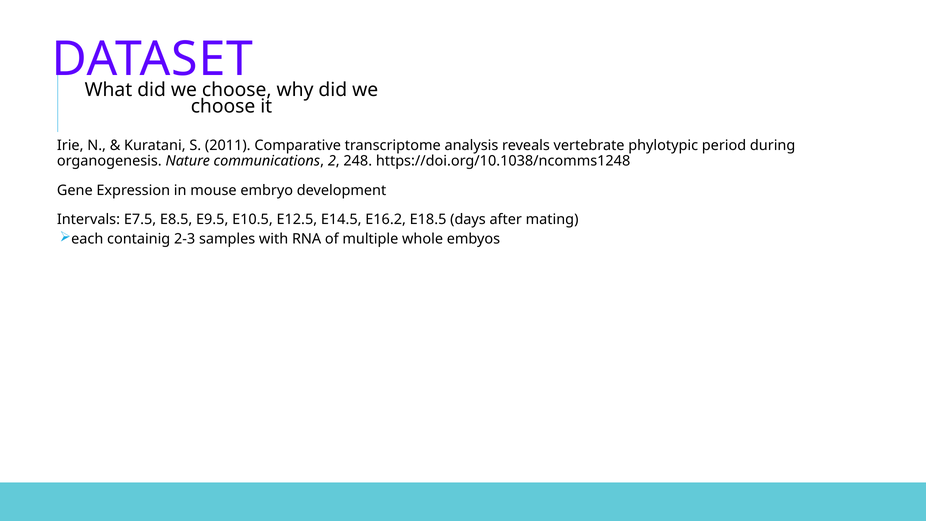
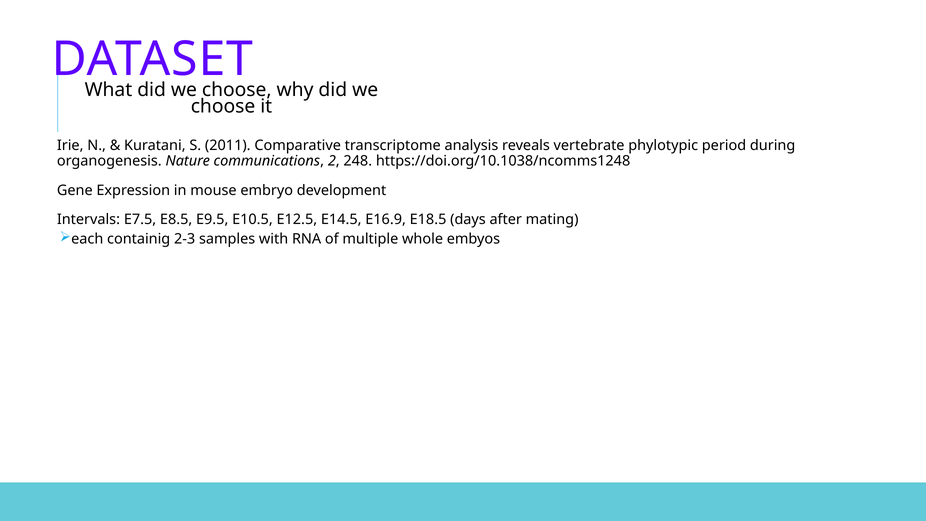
E16.2: E16.2 -> E16.9
